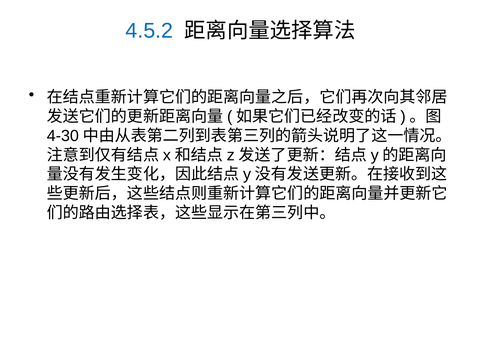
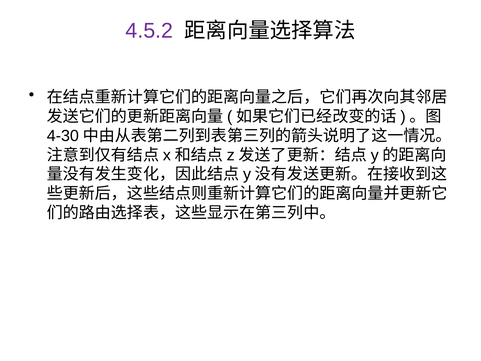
4.5.2 colour: blue -> purple
